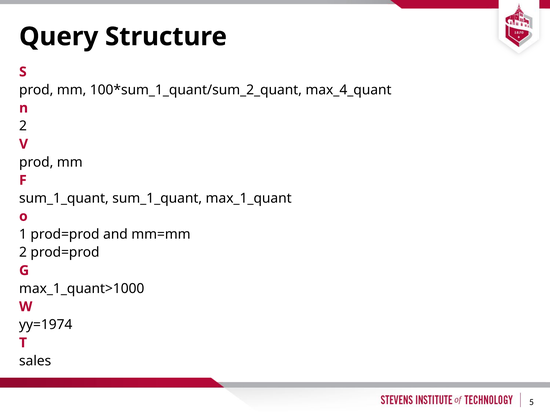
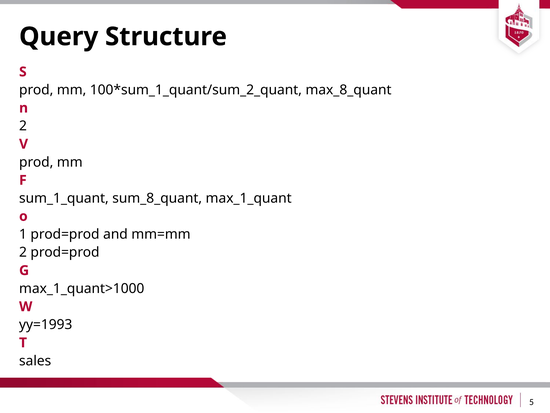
max_4_quant: max_4_quant -> max_8_quant
sum_1_quant sum_1_quant: sum_1_quant -> sum_8_quant
yy=1974: yy=1974 -> yy=1993
